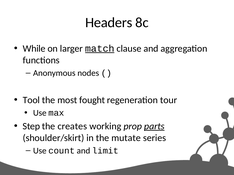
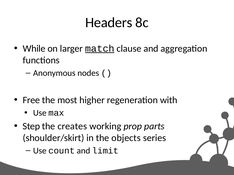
Tool: Tool -> Free
fought: fought -> higher
tour: tour -> with
parts underline: present -> none
mutate: mutate -> objects
